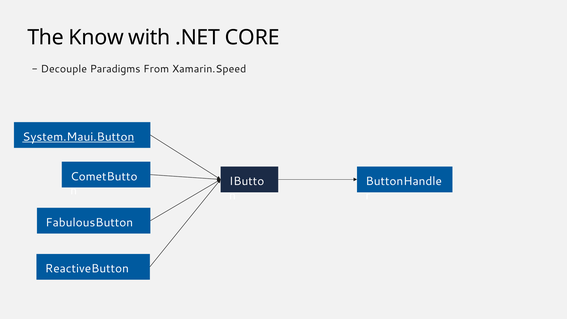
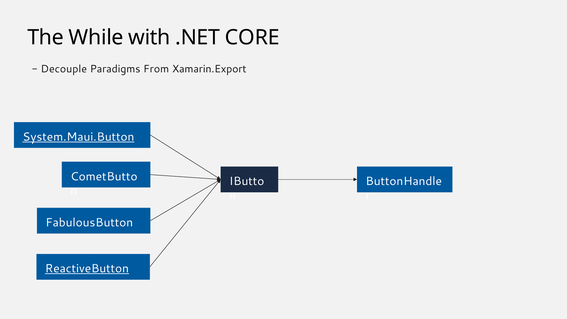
Know: Know -> While
Xamarin.Speed: Xamarin.Speed -> Xamarin.Export
ReactiveButton underline: none -> present
